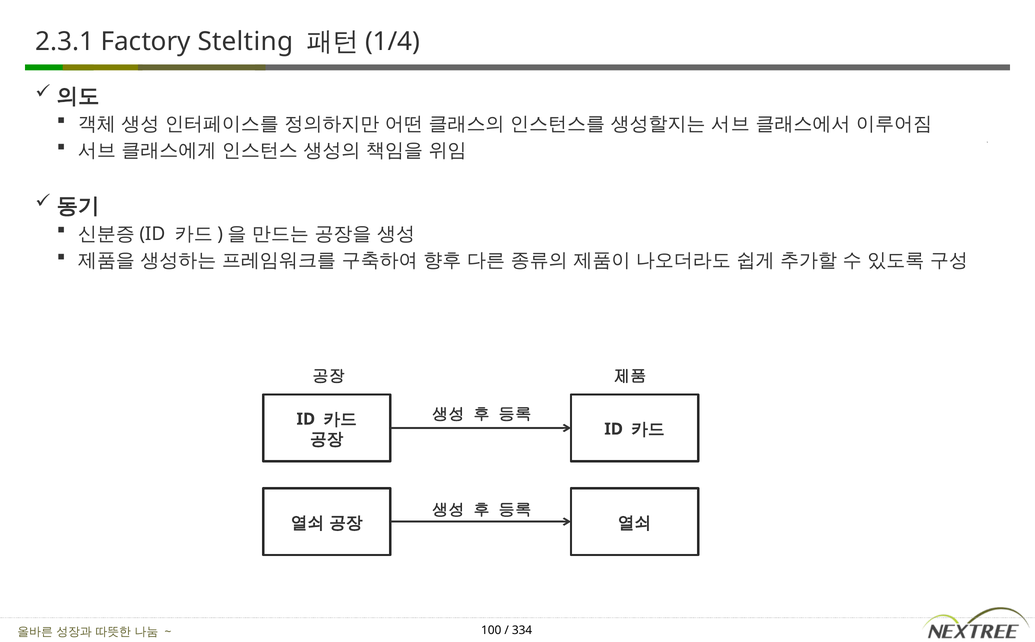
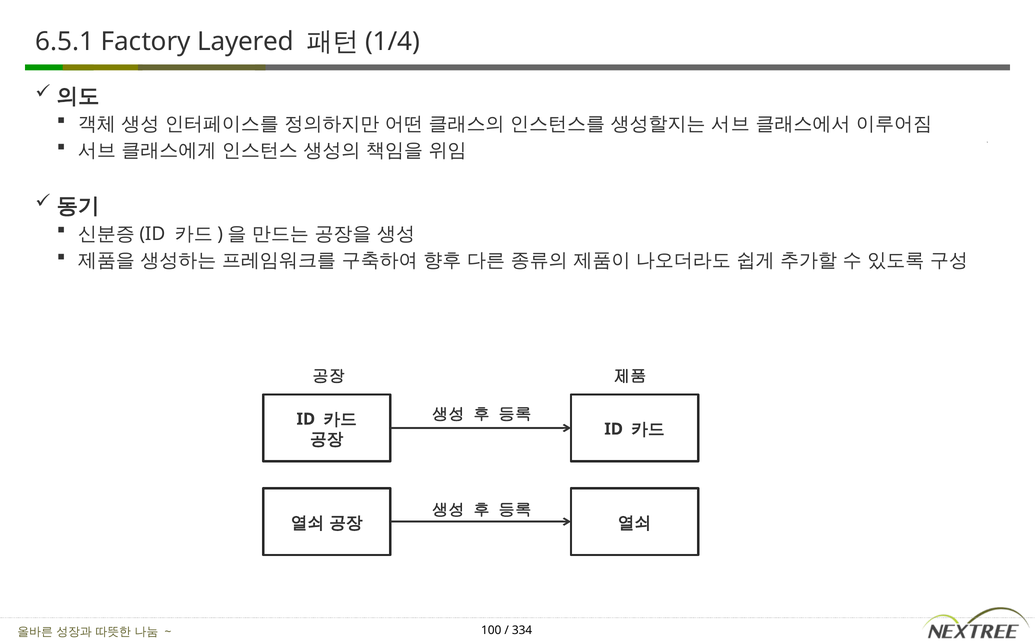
2.3.1: 2.3.1 -> 6.5.1
Stelting: Stelting -> Layered
